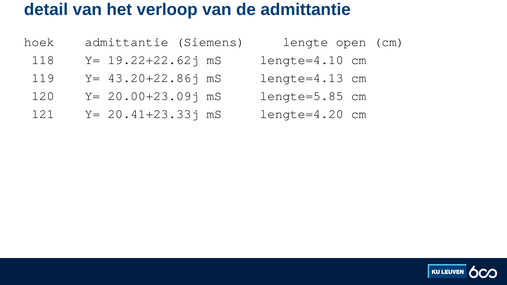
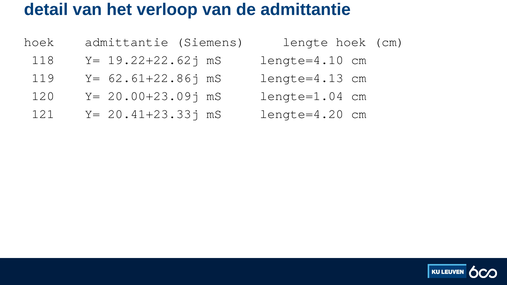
lengte open: open -> hoek
43.20+22.86j: 43.20+22.86j -> 62.61+22.86j
lengte=5.85: lengte=5.85 -> lengte=1.04
